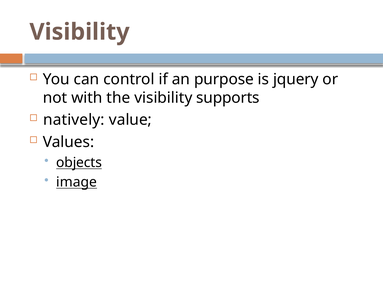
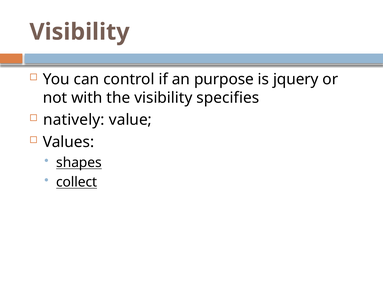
supports: supports -> specifies
objects: objects -> shapes
image: image -> collect
